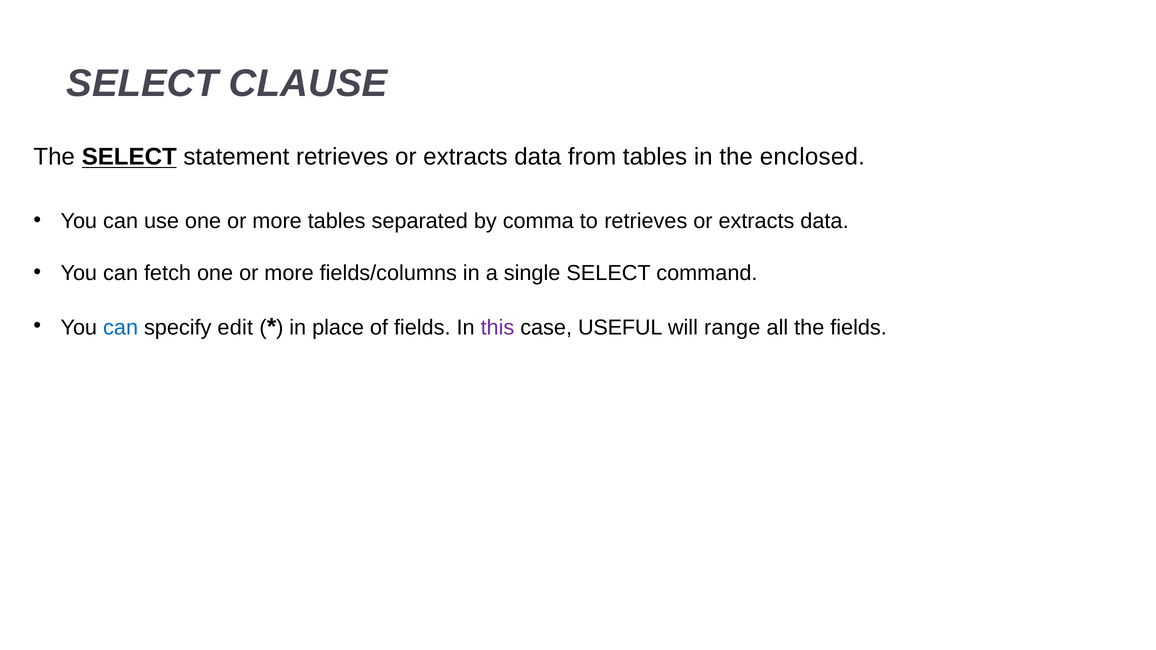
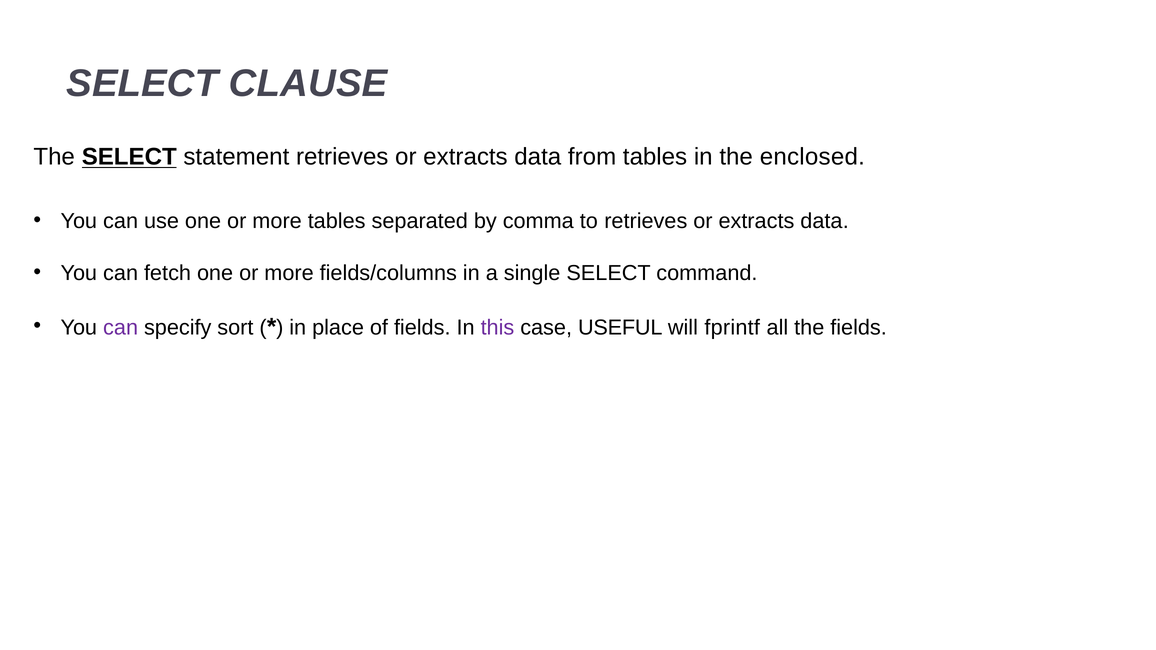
can at (121, 327) colour: blue -> purple
edit: edit -> sort
range: range -> fprintf
